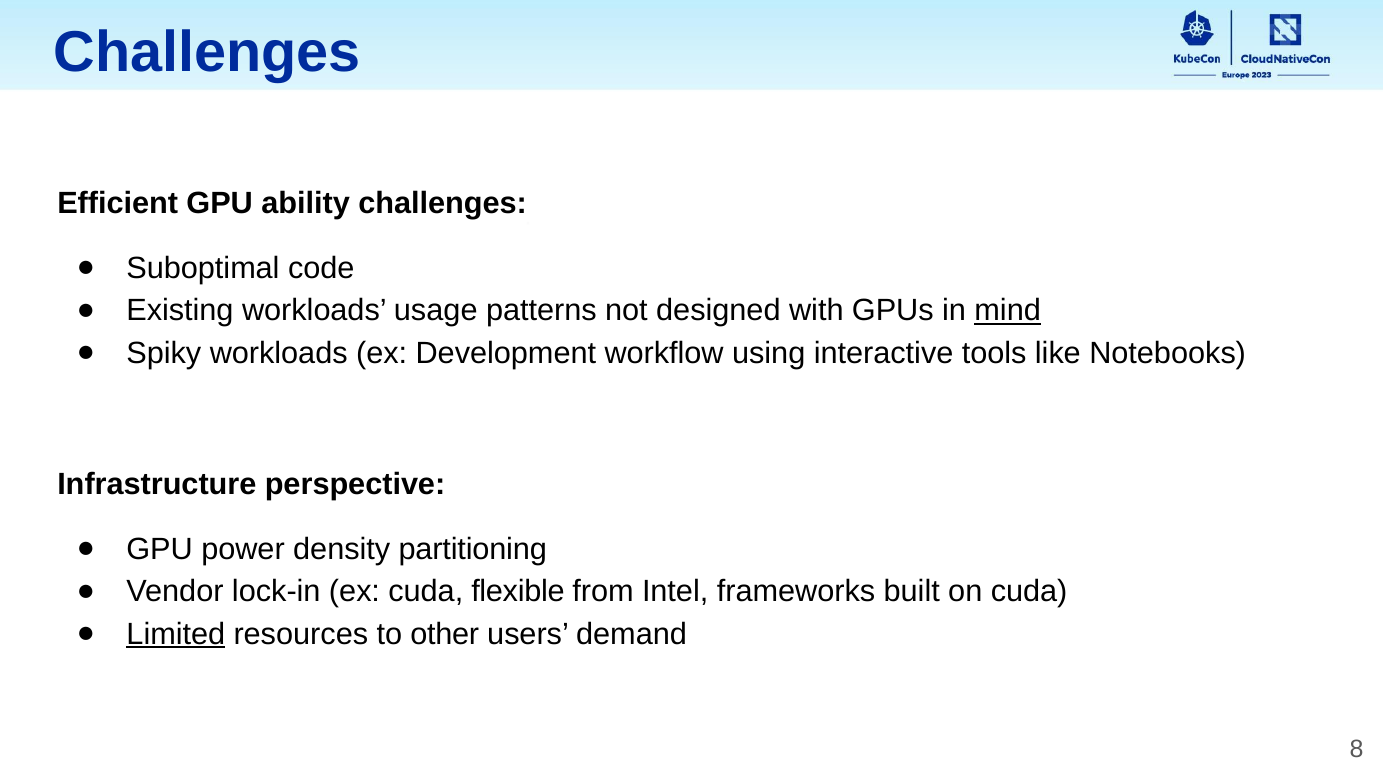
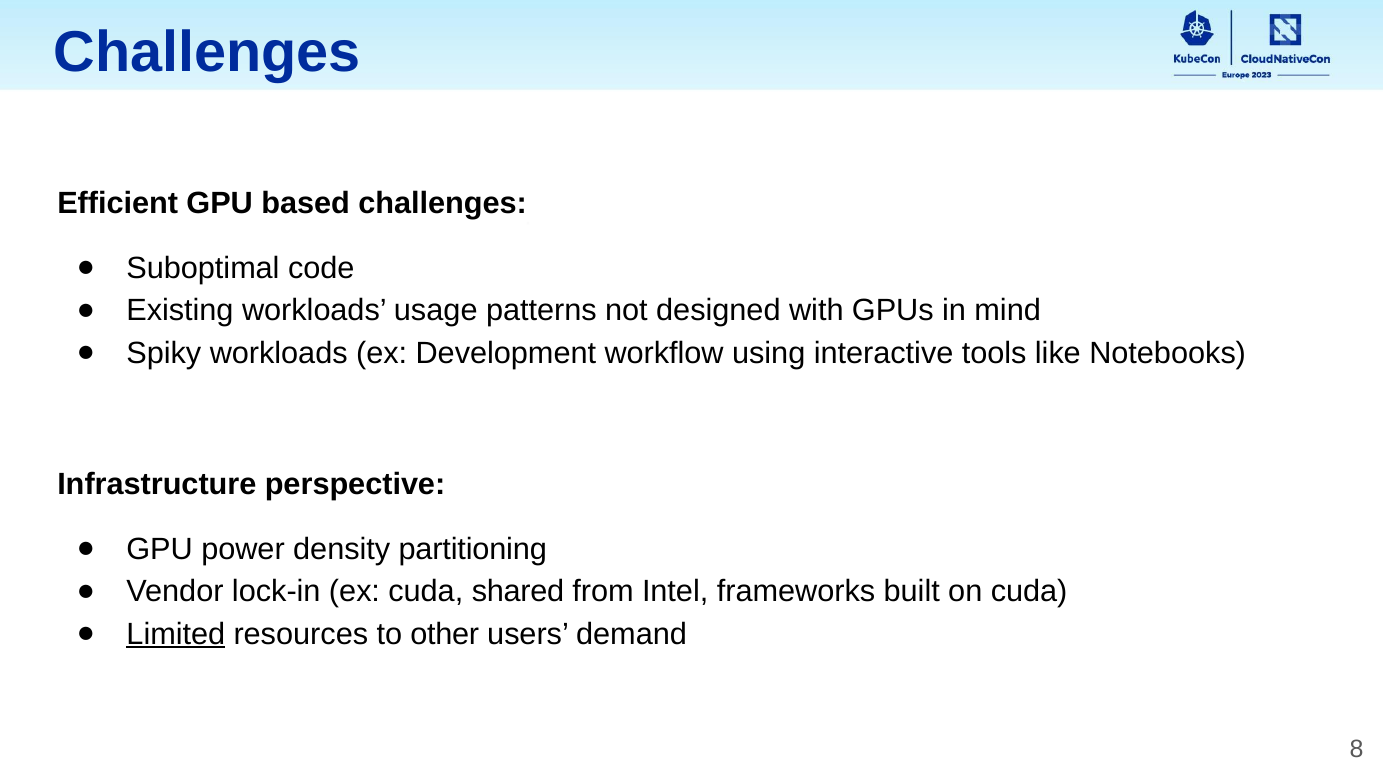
ability: ability -> based
mind underline: present -> none
flexible: flexible -> shared
